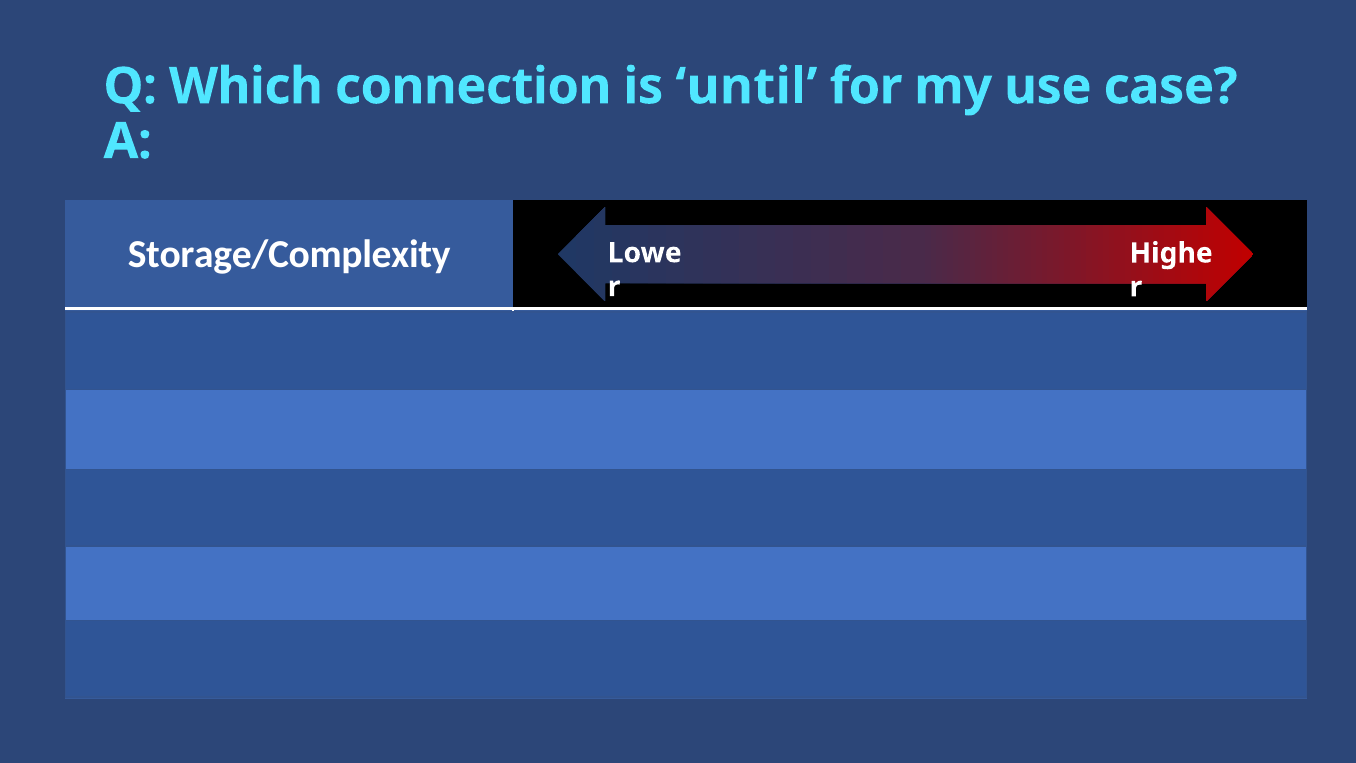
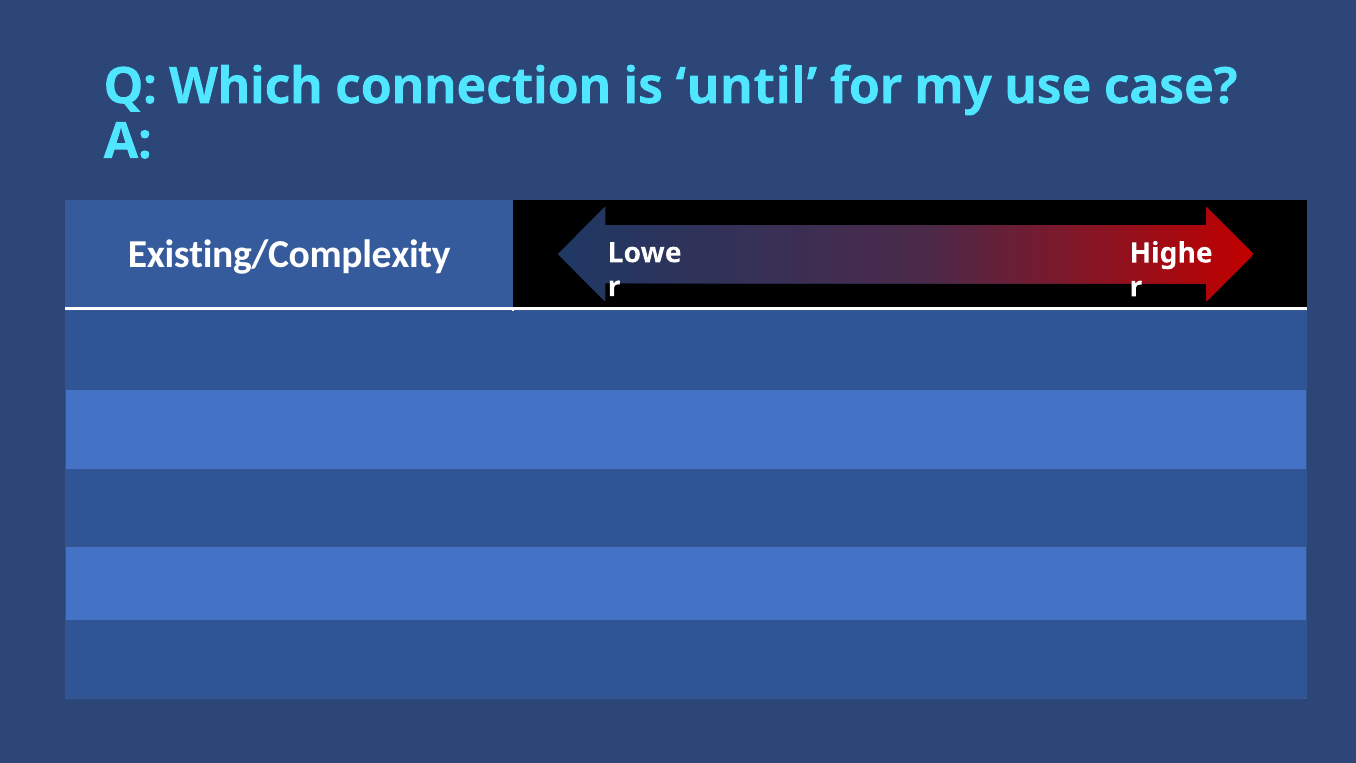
Storage/Complexity: Storage/Complexity -> Existing/Complexity
